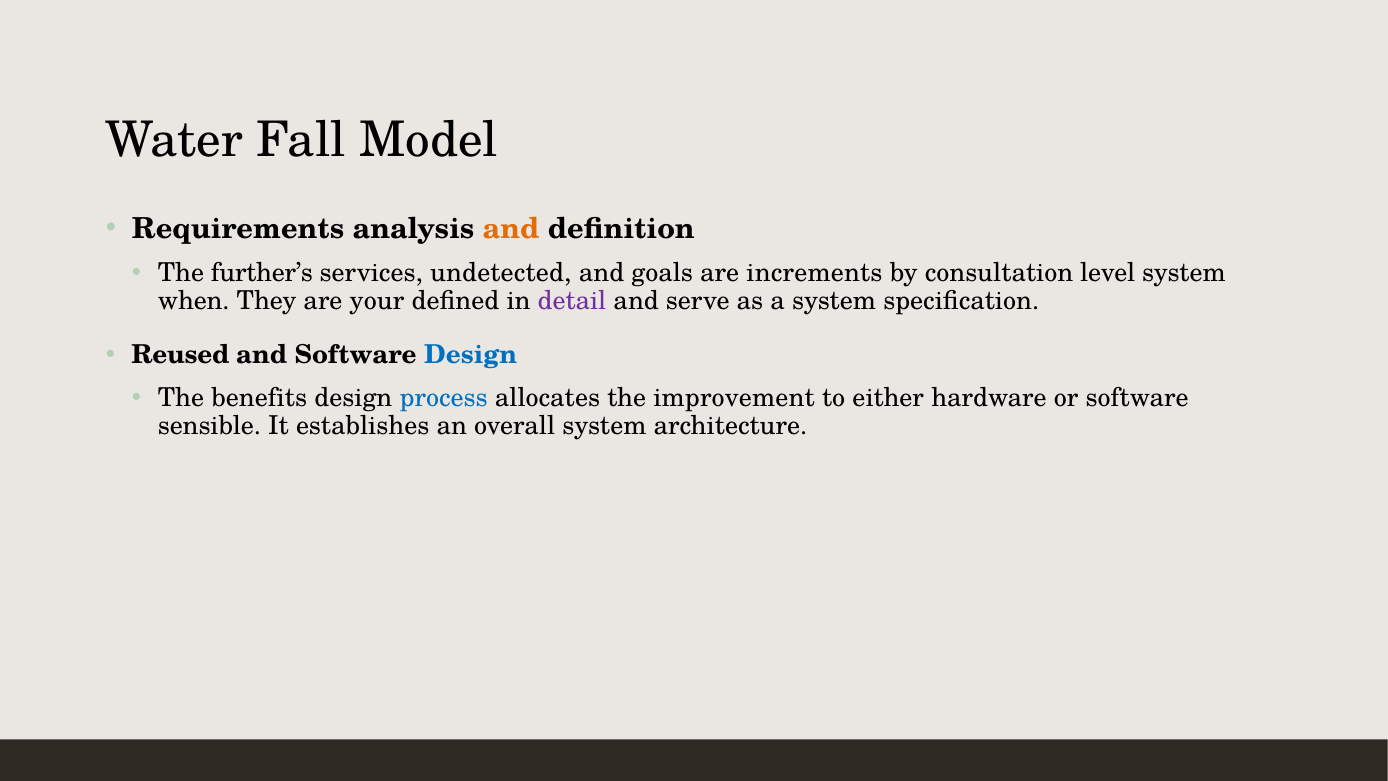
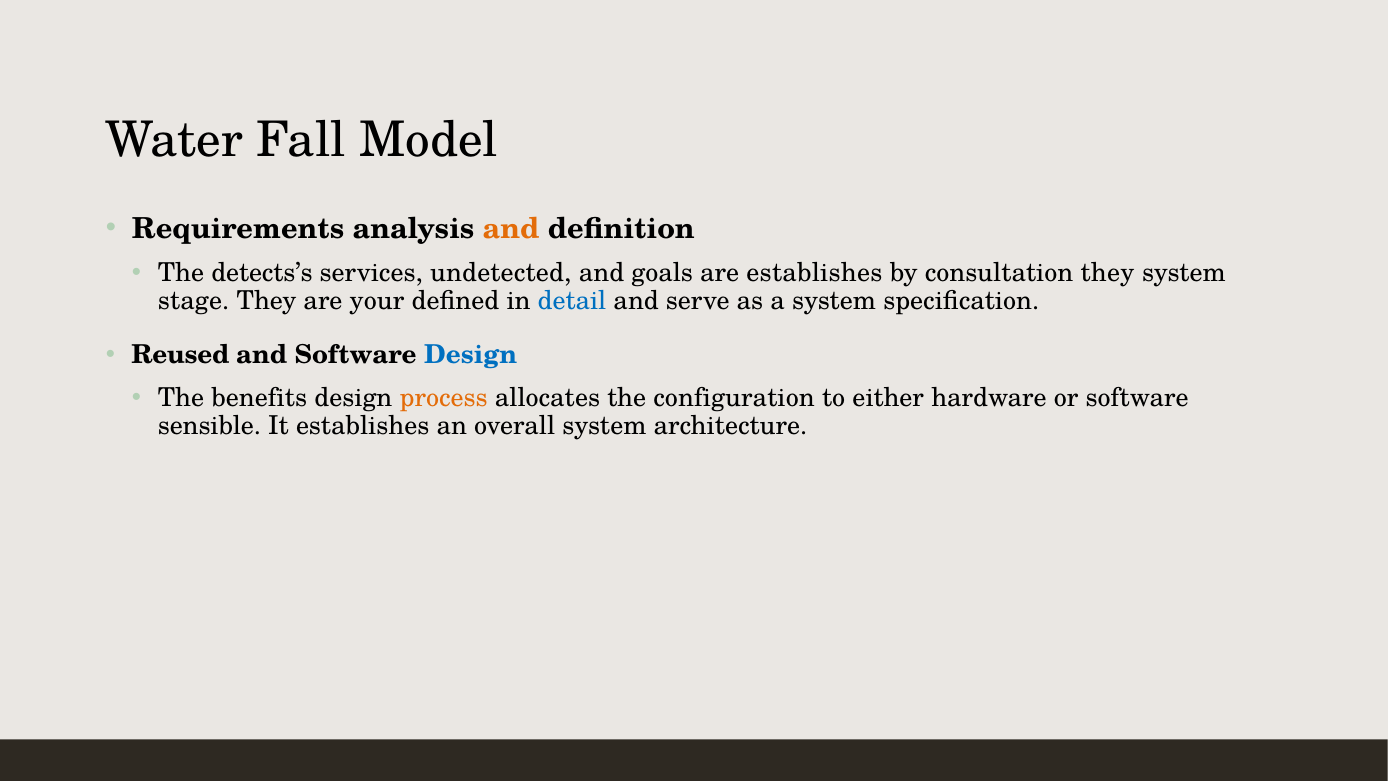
further’s: further’s -> detects’s
are increments: increments -> establishes
consultation level: level -> they
when: when -> stage
detail colour: purple -> blue
process colour: blue -> orange
improvement: improvement -> configuration
